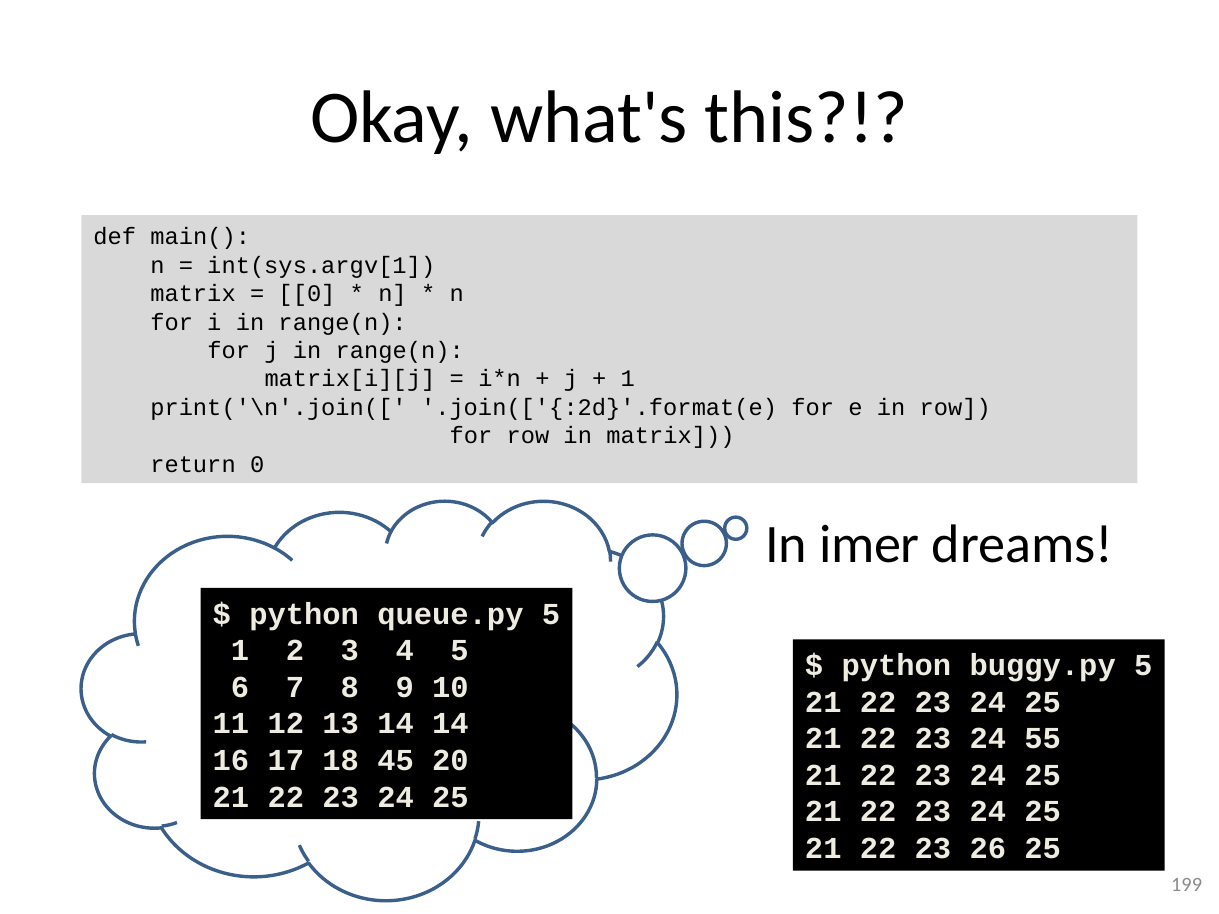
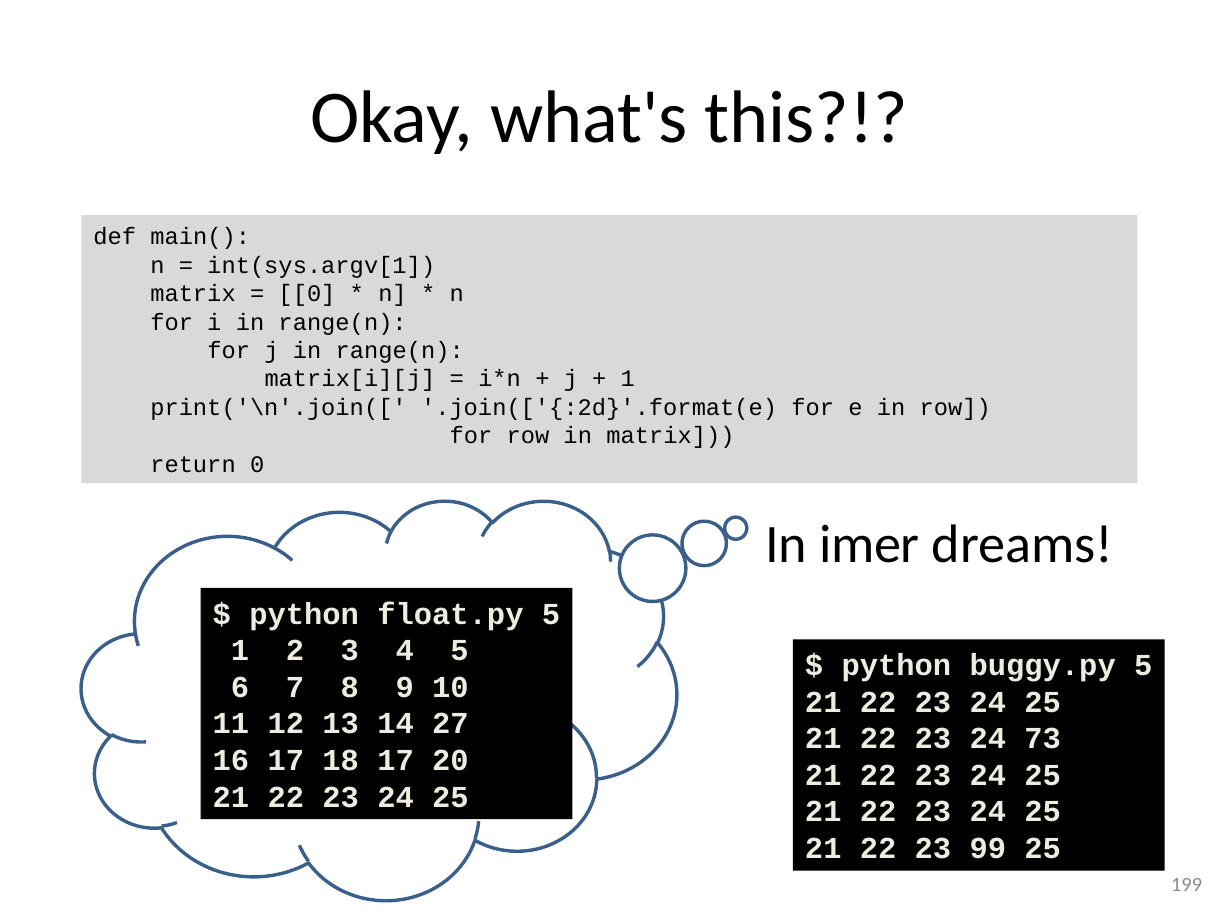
queue.py: queue.py -> float.py
14 14: 14 -> 27
55: 55 -> 73
18 45: 45 -> 17
26: 26 -> 99
